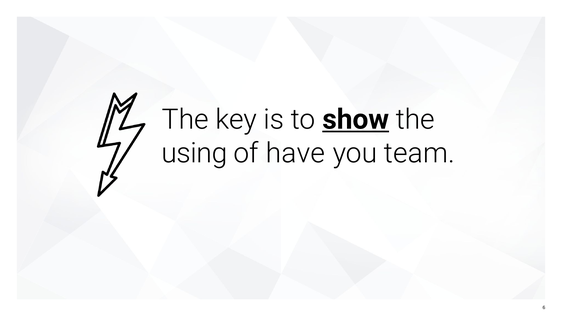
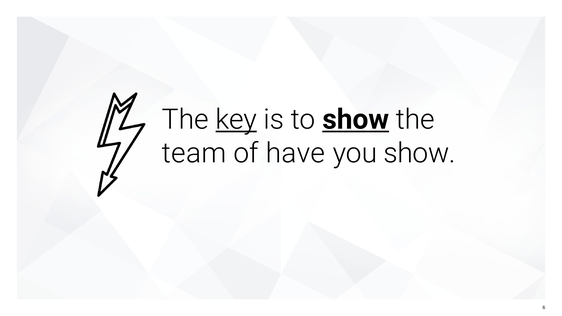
key underline: none -> present
using: using -> team
you team: team -> show
